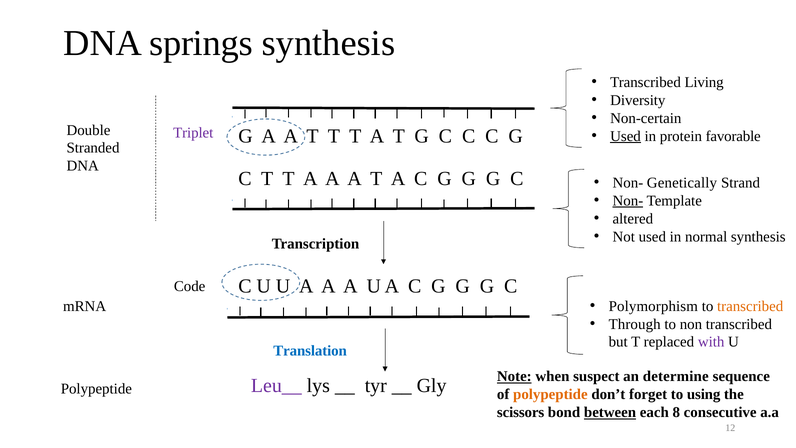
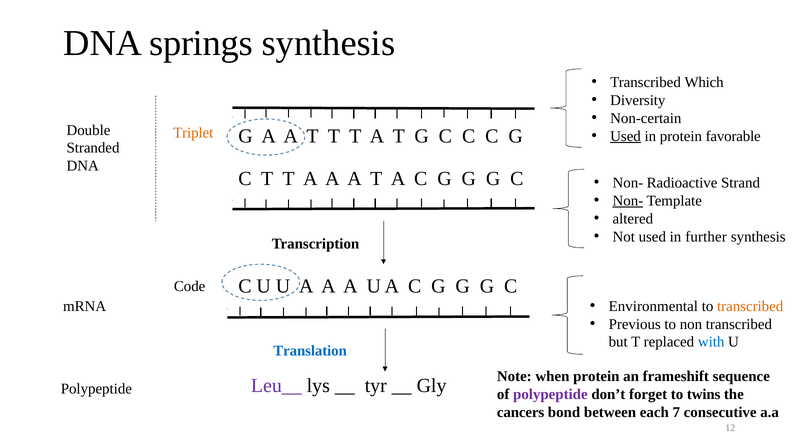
Living: Living -> Which
Triplet colour: purple -> orange
Genetically: Genetically -> Radioactive
normal: normal -> further
Polymorphism: Polymorphism -> Environmental
Through: Through -> Previous
with colour: purple -> blue
Note underline: present -> none
when suspect: suspect -> protein
determine: determine -> frameshift
polypeptide at (550, 394) colour: orange -> purple
using: using -> twins
scissors: scissors -> cancers
between underline: present -> none
8: 8 -> 7
